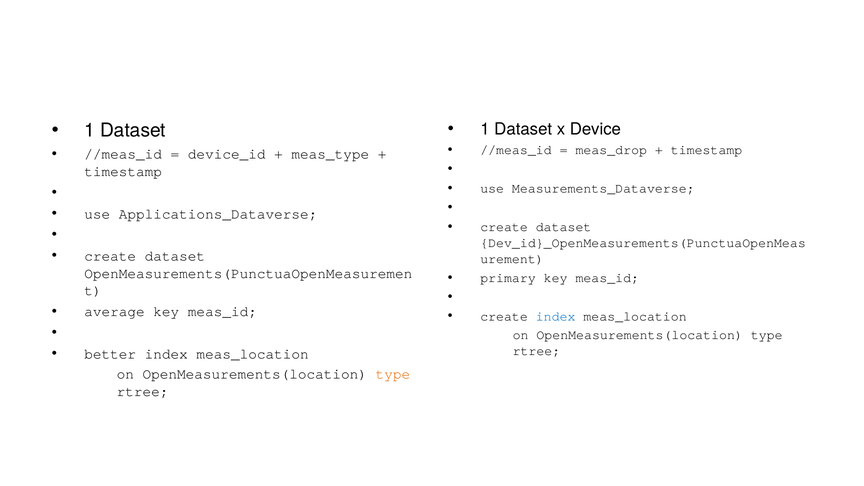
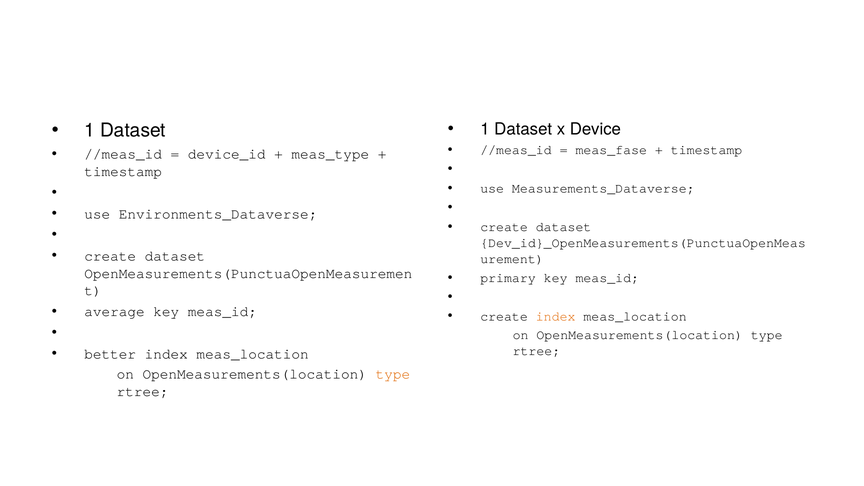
meas_drop: meas_drop -> meas_fase
Applications_Dataverse: Applications_Dataverse -> Environments_Dataverse
index at (556, 316) colour: blue -> orange
